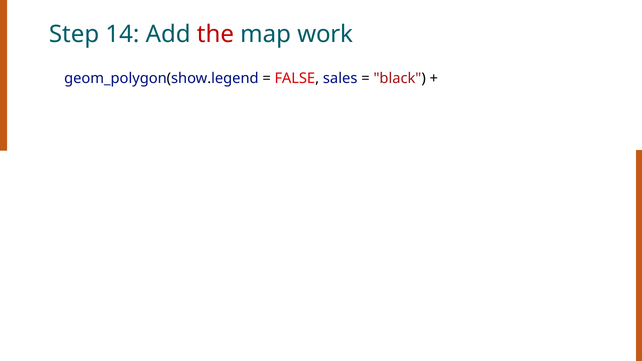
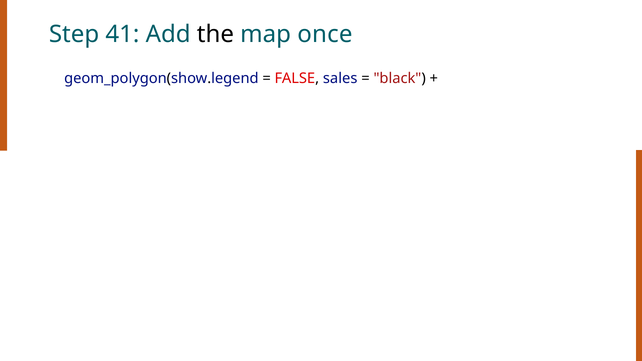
14: 14 -> 41
the colour: red -> black
work: work -> once
